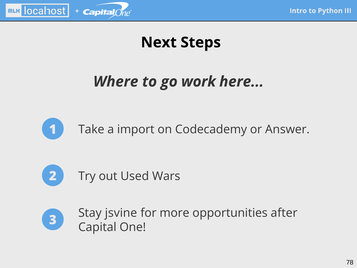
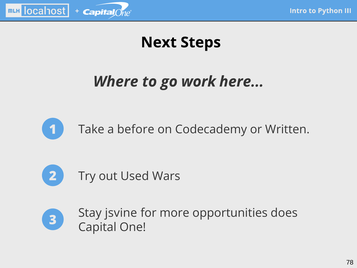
import: import -> before
Answer: Answer -> Written
after: after -> does
